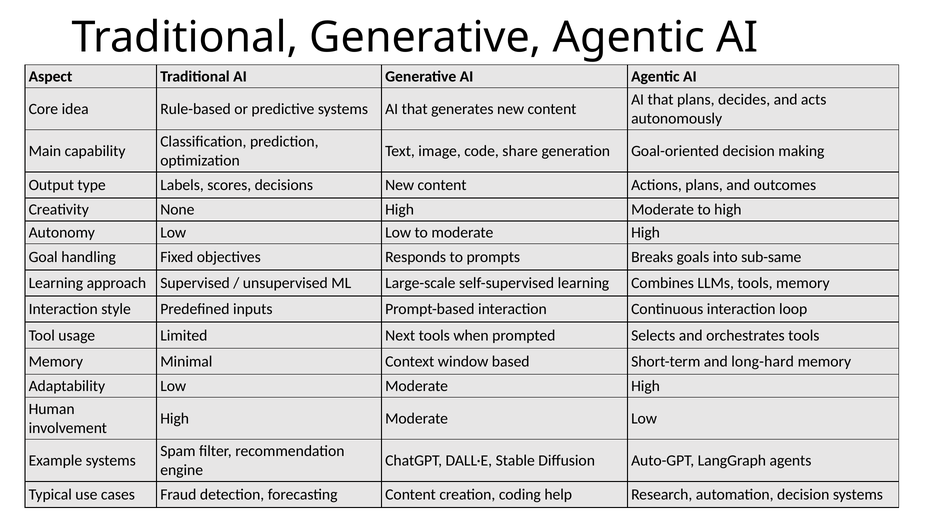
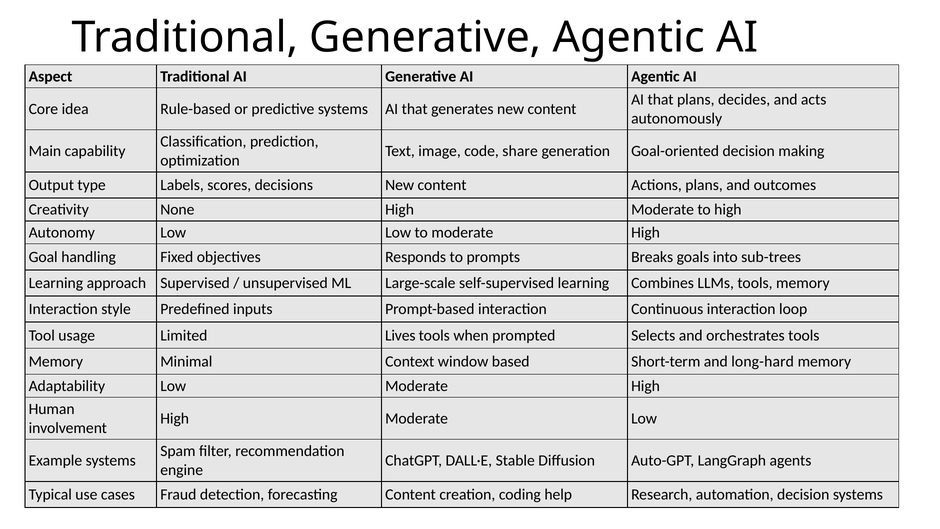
sub-same: sub-same -> sub-trees
Next: Next -> Lives
